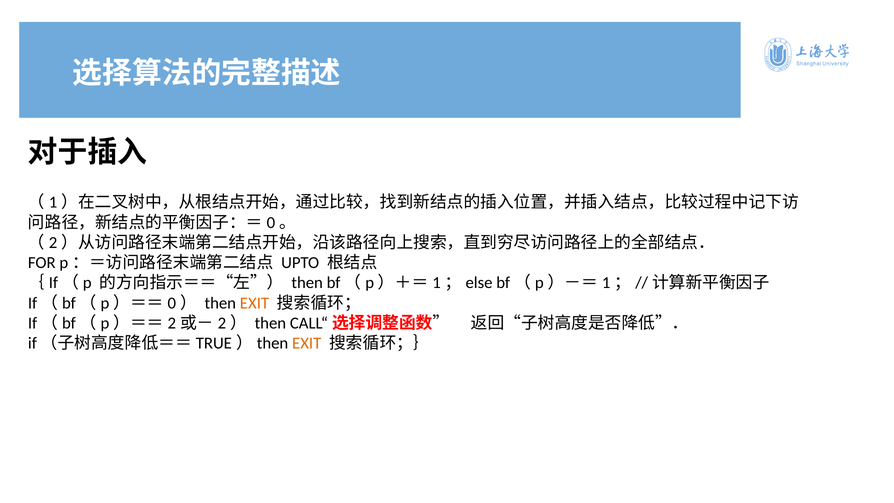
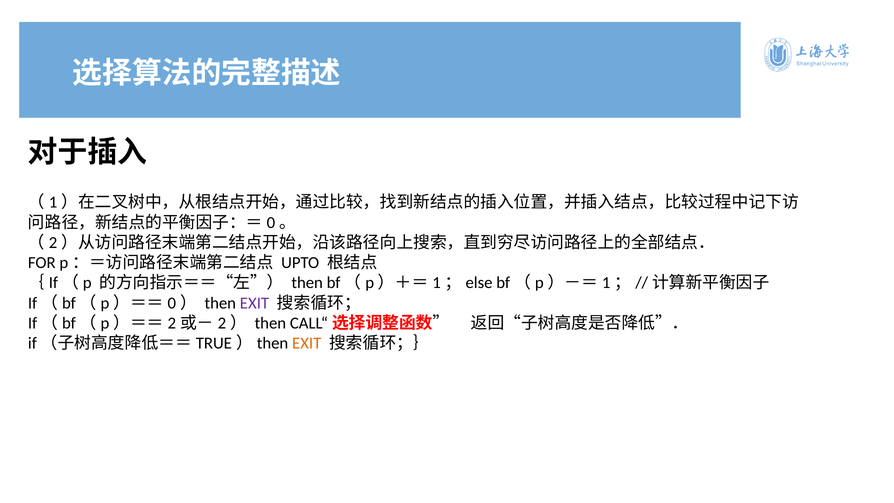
EXIT at (254, 303) colour: orange -> purple
